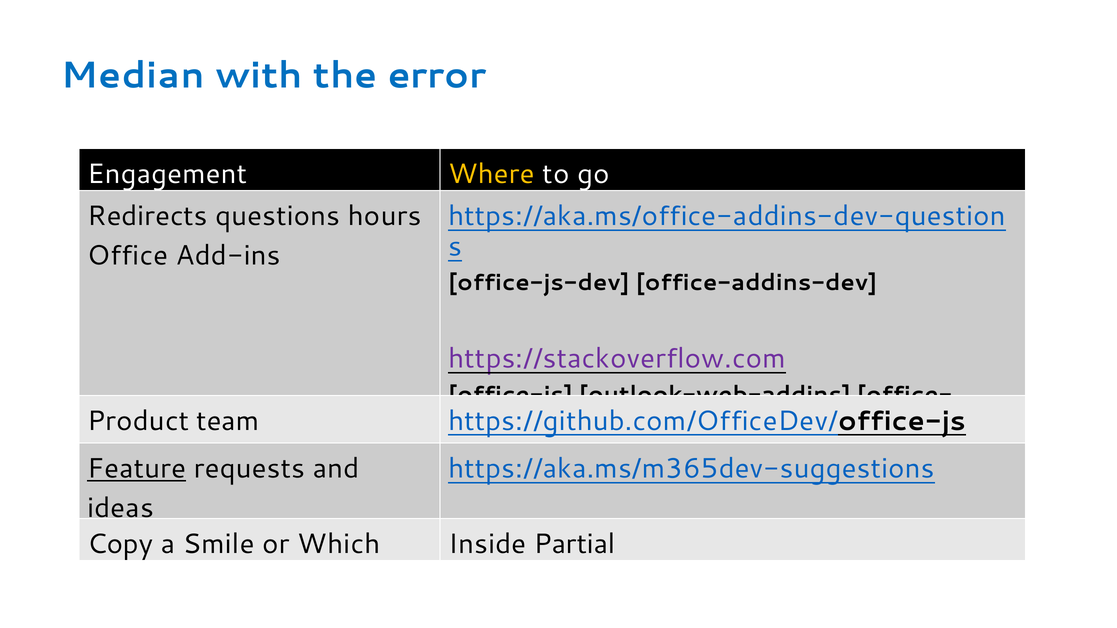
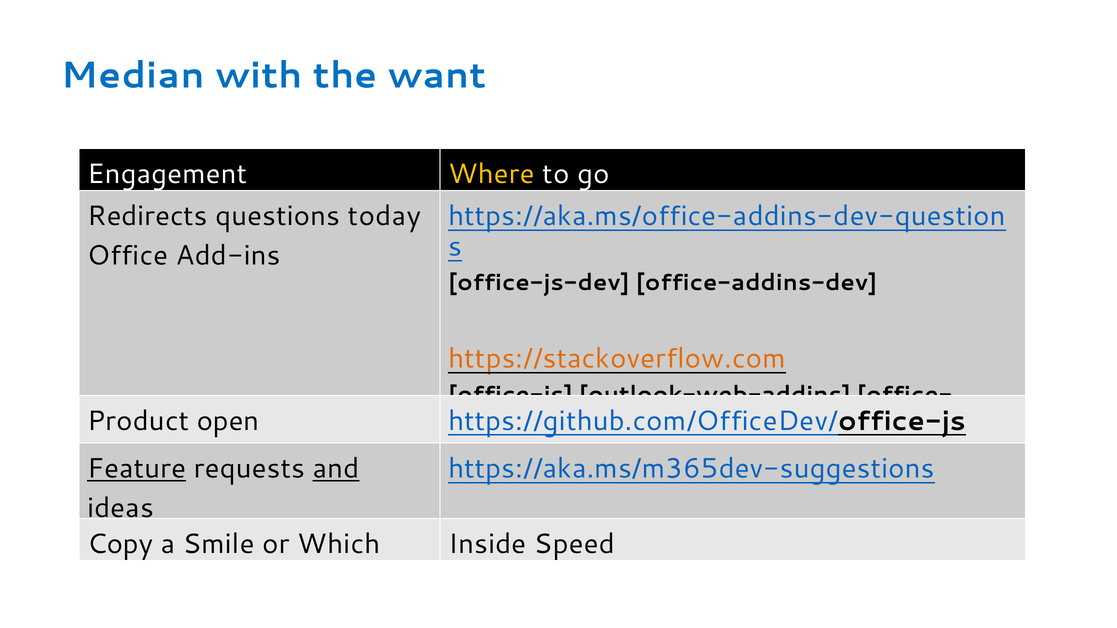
error: error -> want
hours: hours -> today
https://stackoverflow.com colour: purple -> orange
team: team -> open
and underline: none -> present
Partial: Partial -> Speed
